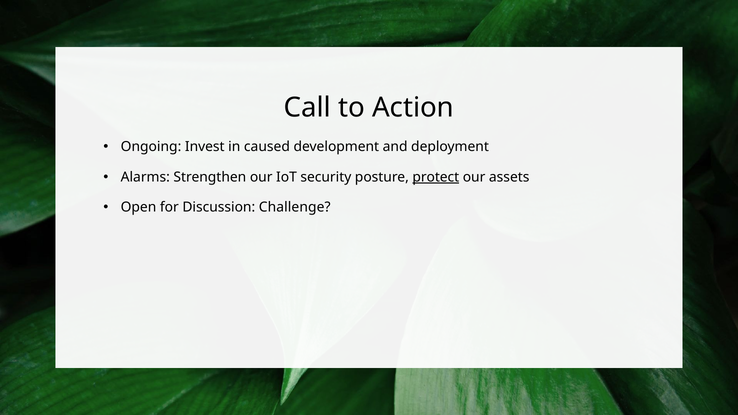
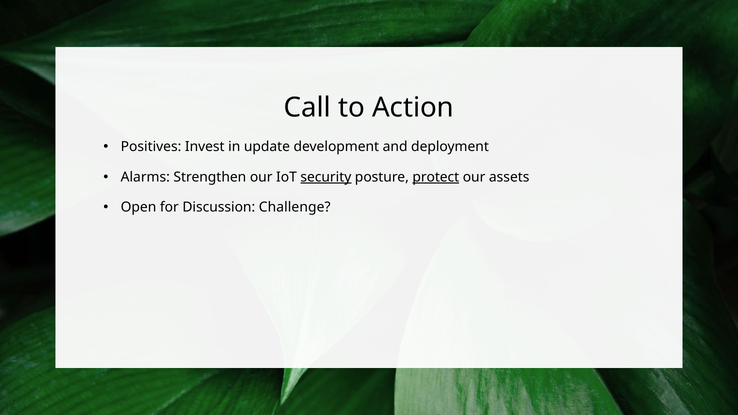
Ongoing: Ongoing -> Positives
caused: caused -> update
security underline: none -> present
